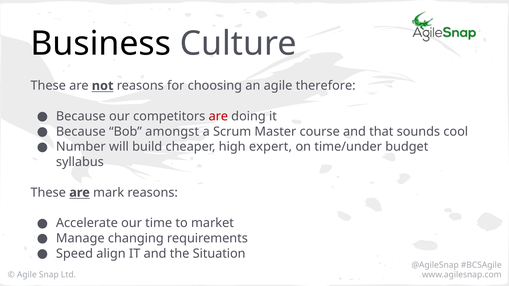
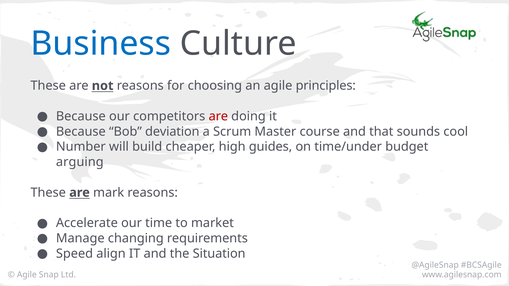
Business colour: black -> blue
therefore: therefore -> principles
amongst: amongst -> deviation
expert: expert -> guides
syllabus: syllabus -> arguing
